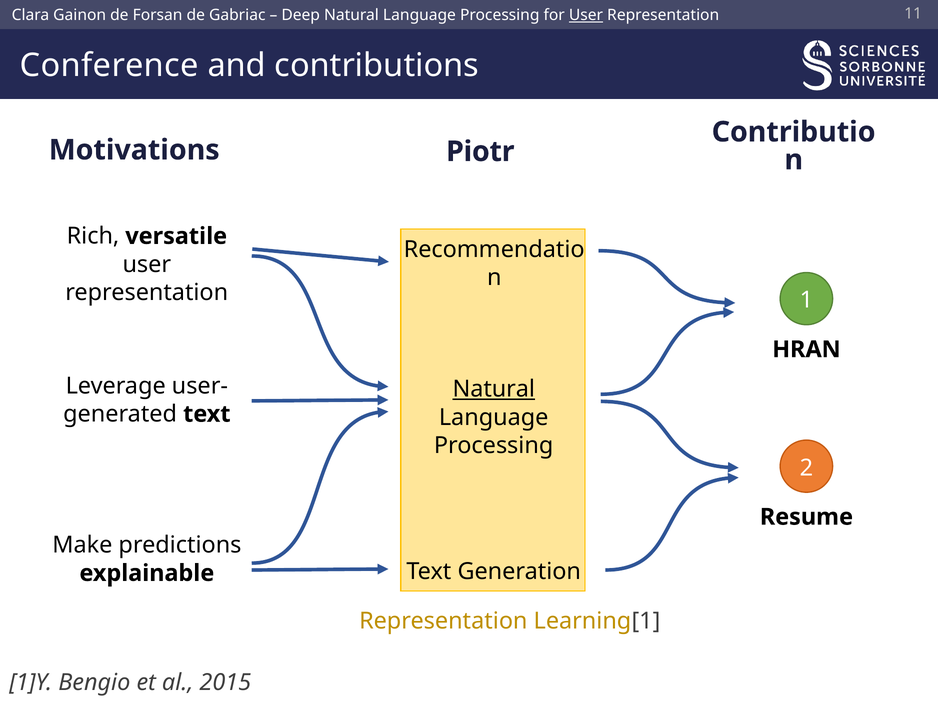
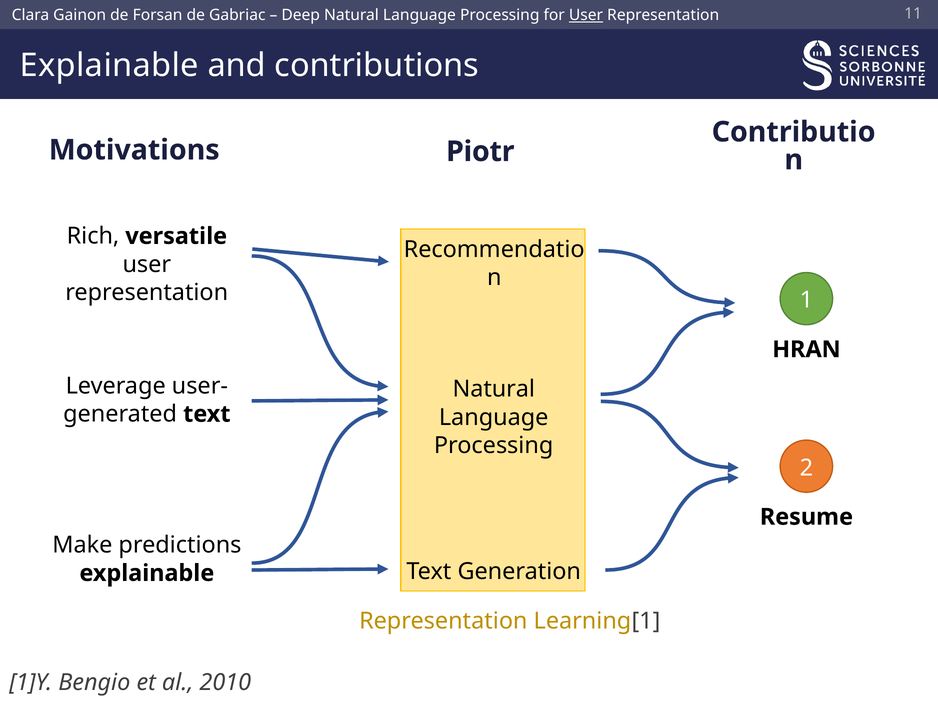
Conference at (109, 65): Conference -> Explainable
Natural at (494, 389) underline: present -> none
2015: 2015 -> 2010
